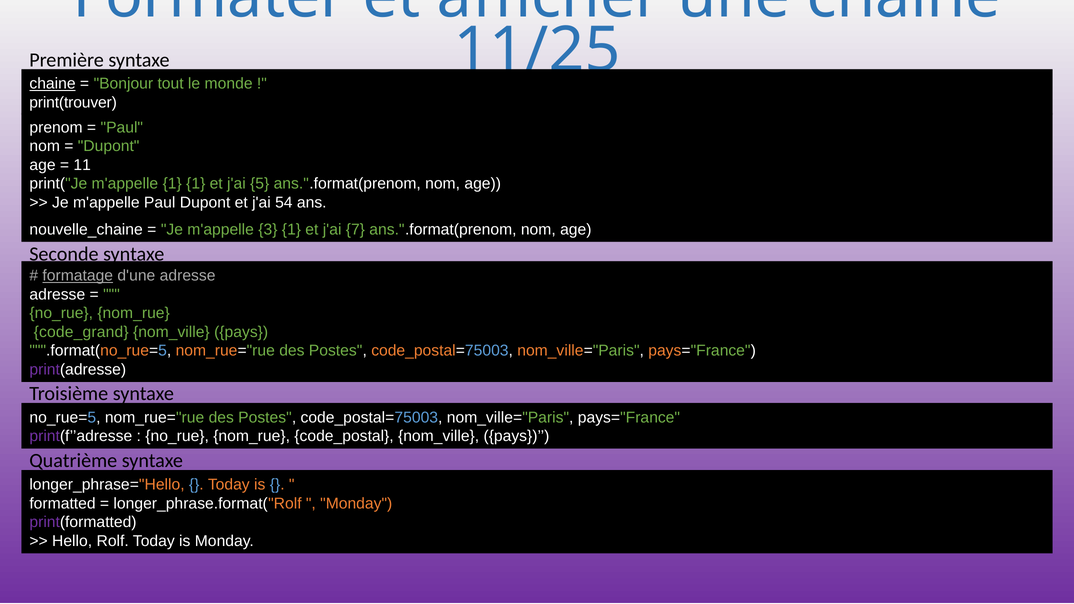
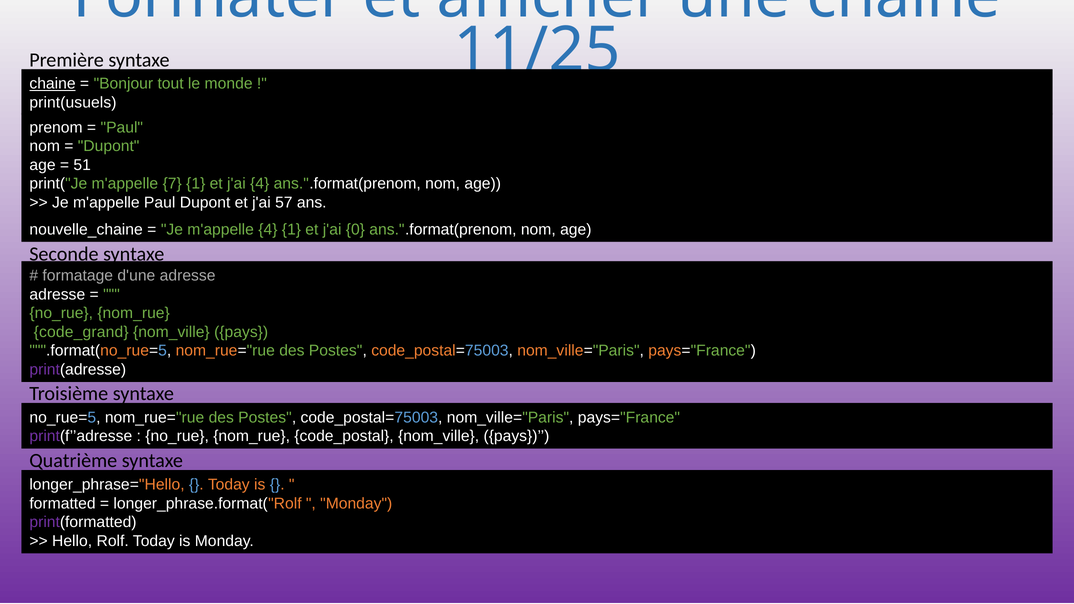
print(trouver: print(trouver -> print(usuels
11: 11 -> 51
m'appelle 1: 1 -> 7
j'ai 5: 5 -> 4
j'ai 54: 54 -> 57
m'appelle 3: 3 -> 4
7: 7 -> 0
formatage underline: present -> none
